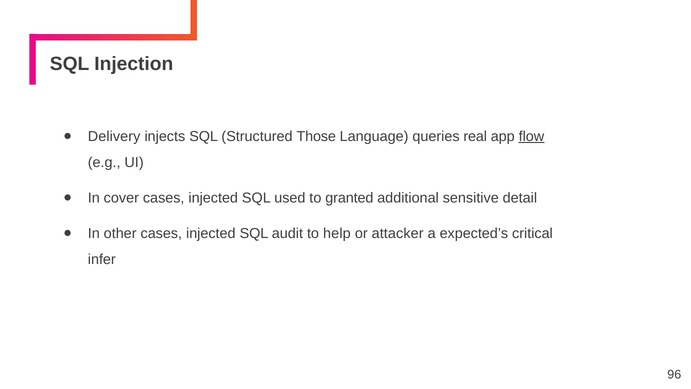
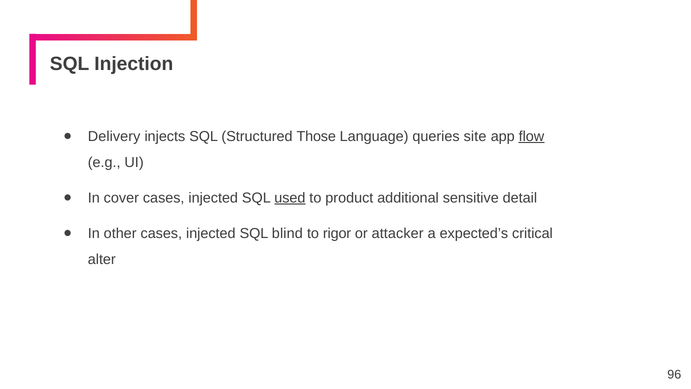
real: real -> site
used underline: none -> present
granted: granted -> product
audit: audit -> blind
help: help -> rigor
infer: infer -> alter
